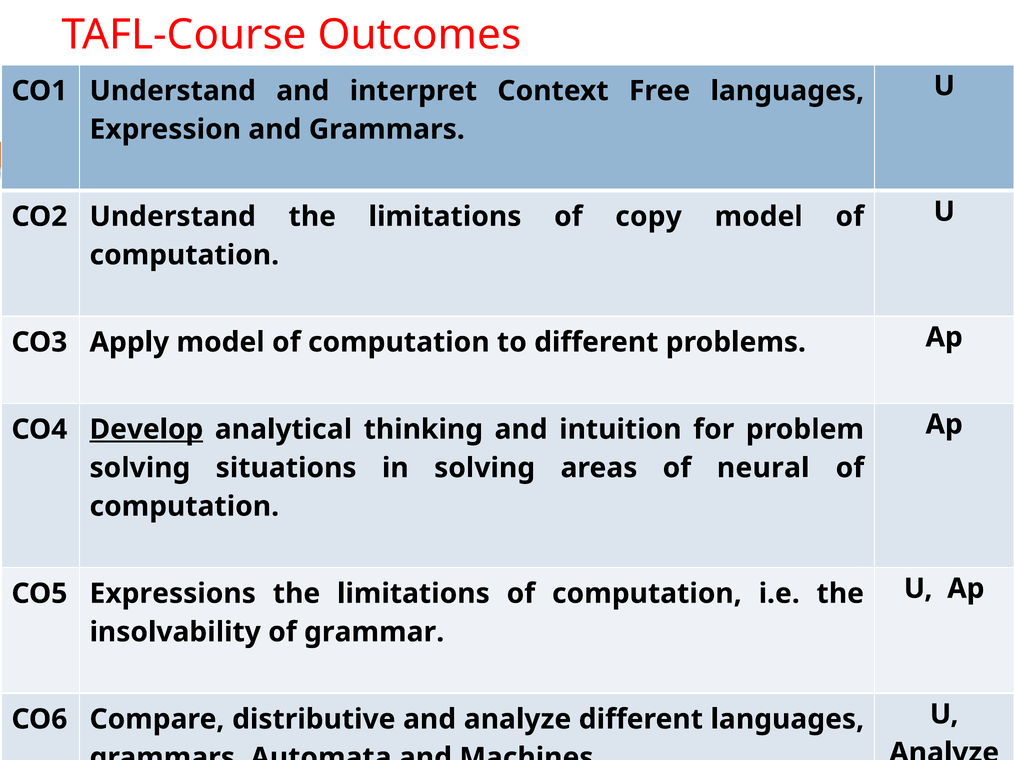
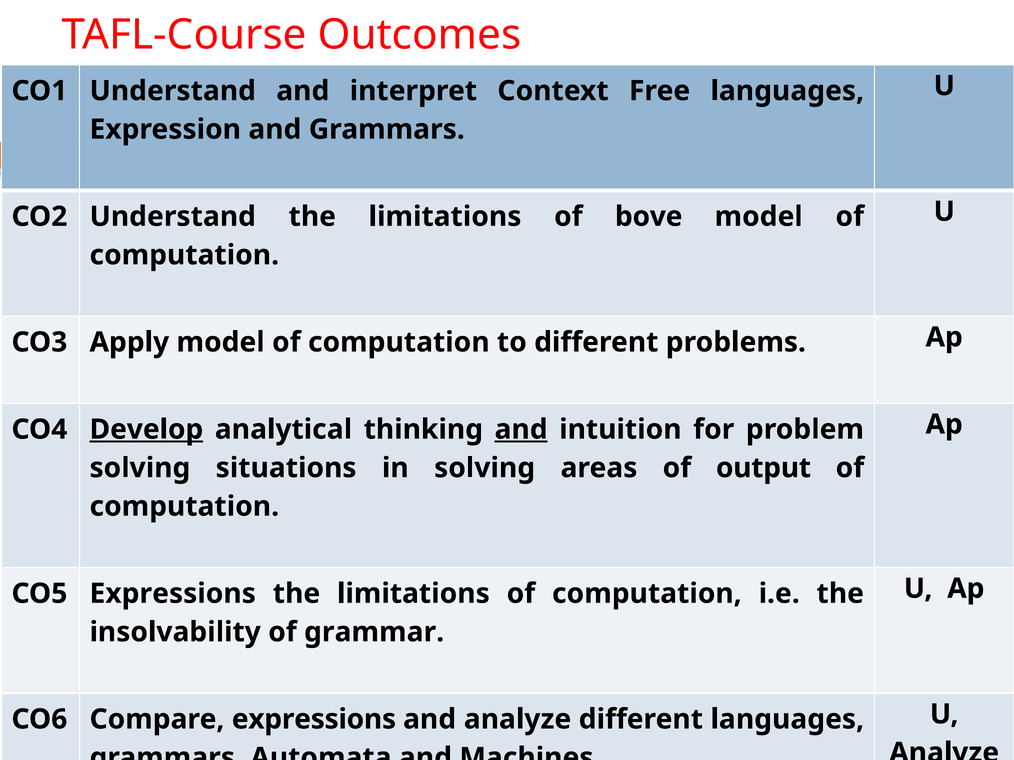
copy: copy -> bove
and at (521, 430) underline: none -> present
neural: neural -> output
Compare distributive: distributive -> expressions
